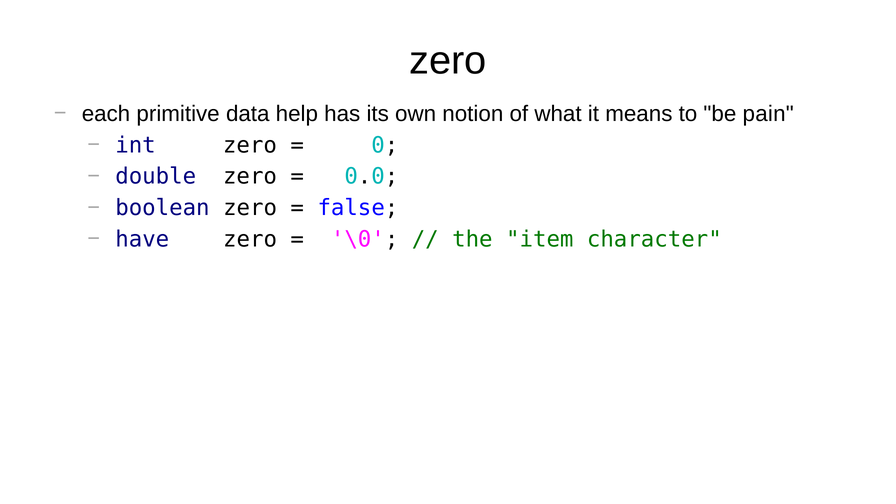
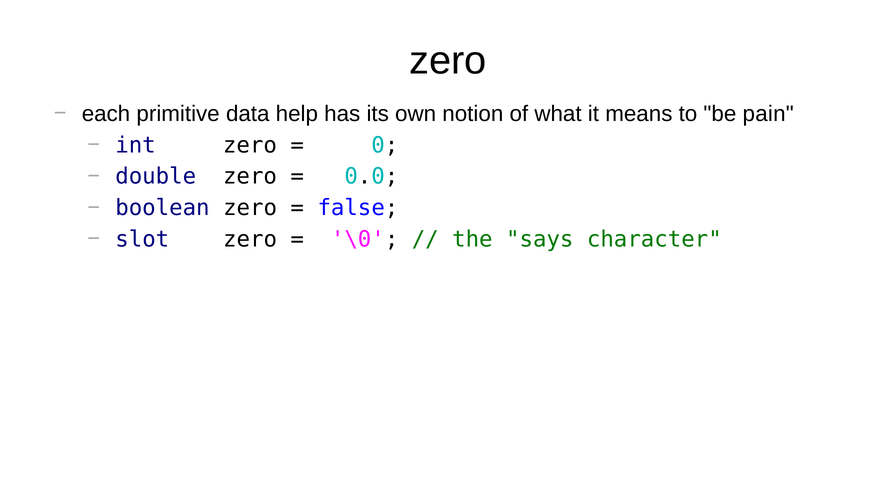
have: have -> slot
item: item -> says
